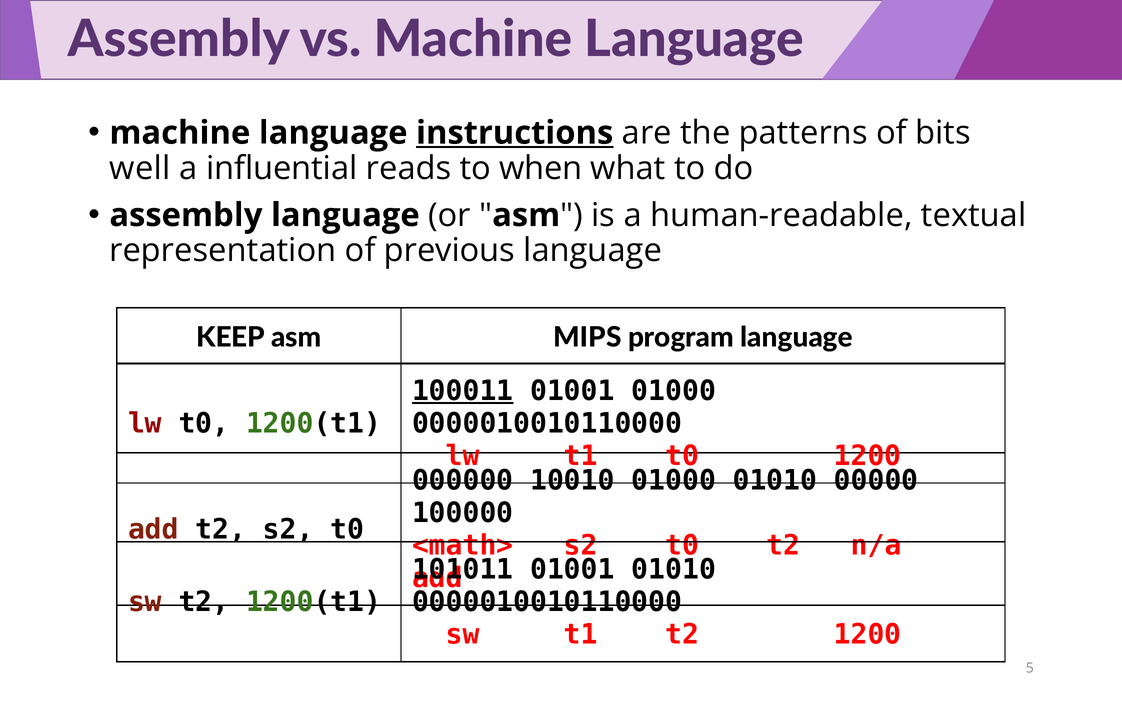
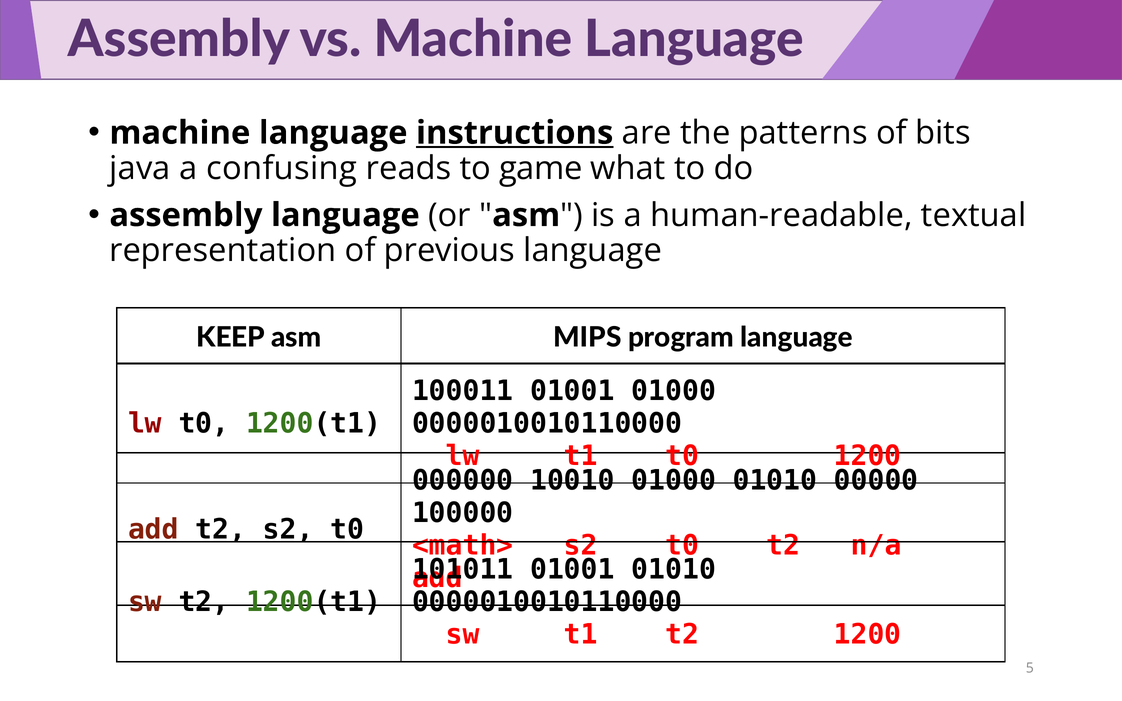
well: well -> java
influential: influential -> confusing
when: when -> game
100011 underline: present -> none
